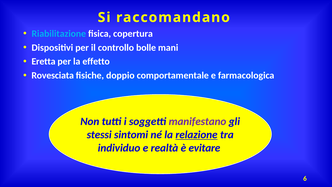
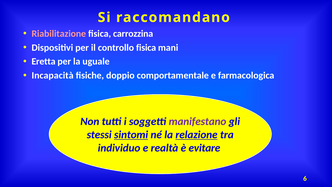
Riabilitazione colour: light blue -> pink
copertura: copertura -> carrozzina
controllo bolle: bolle -> fisica
effetto: effetto -> uguale
Rovesciata: Rovesciata -> Incapacità
sintomi underline: none -> present
